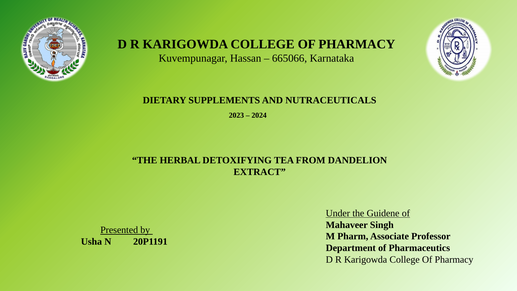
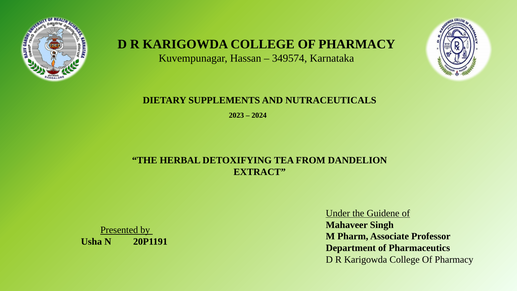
665066: 665066 -> 349574
